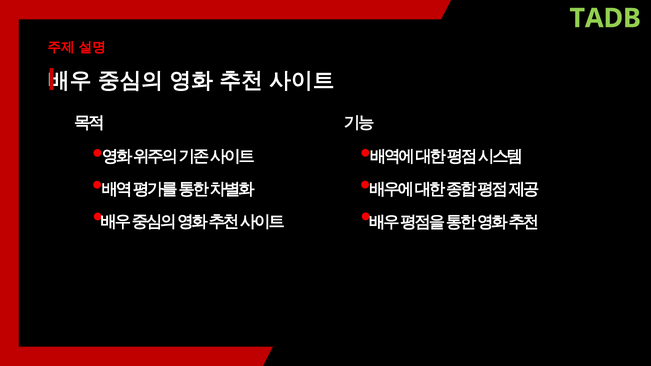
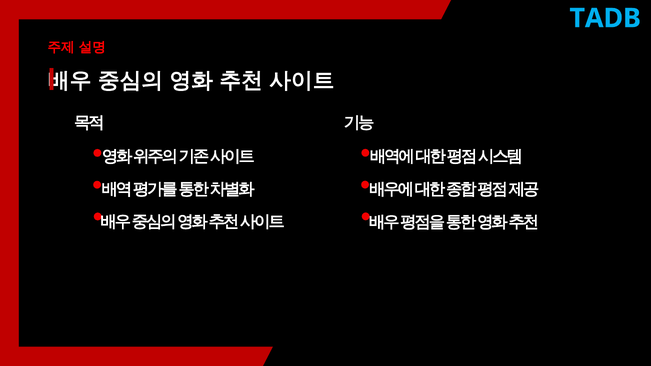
TADB colour: light green -> light blue
